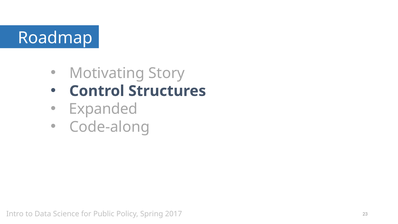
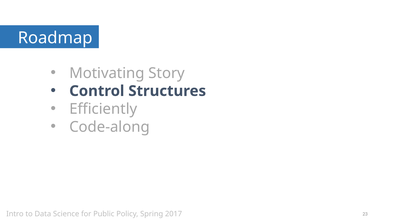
Expanded: Expanded -> Efficiently
